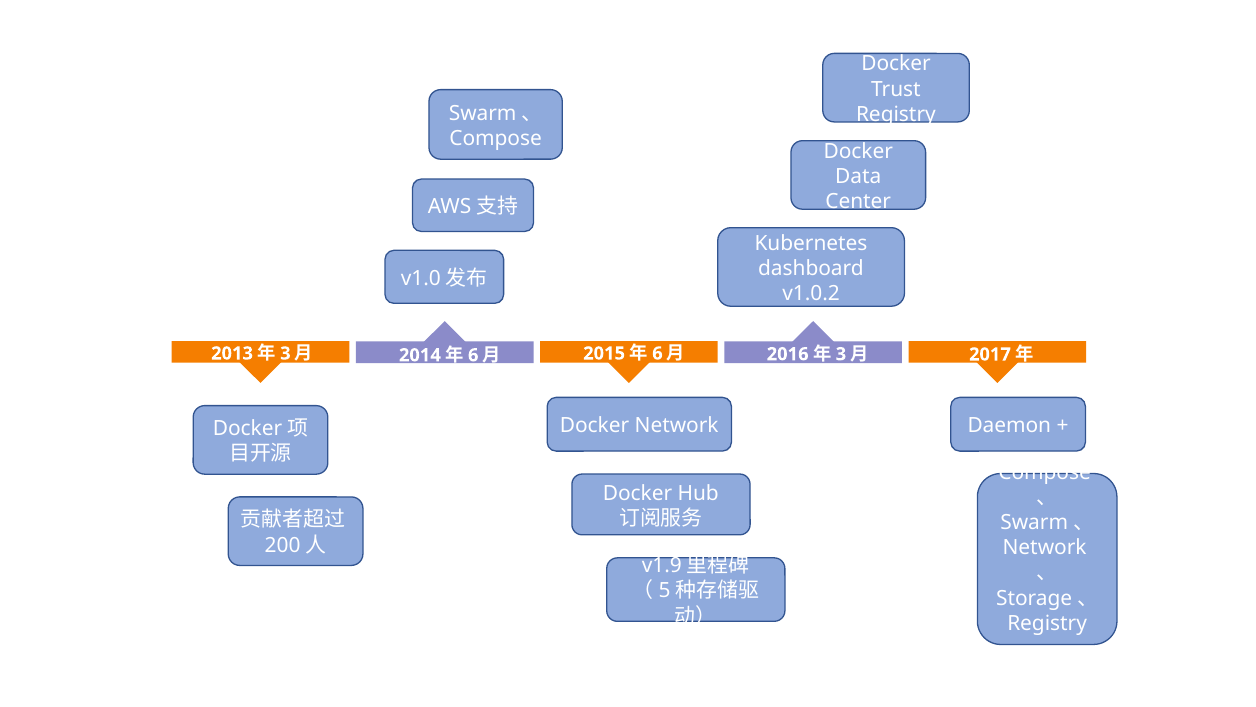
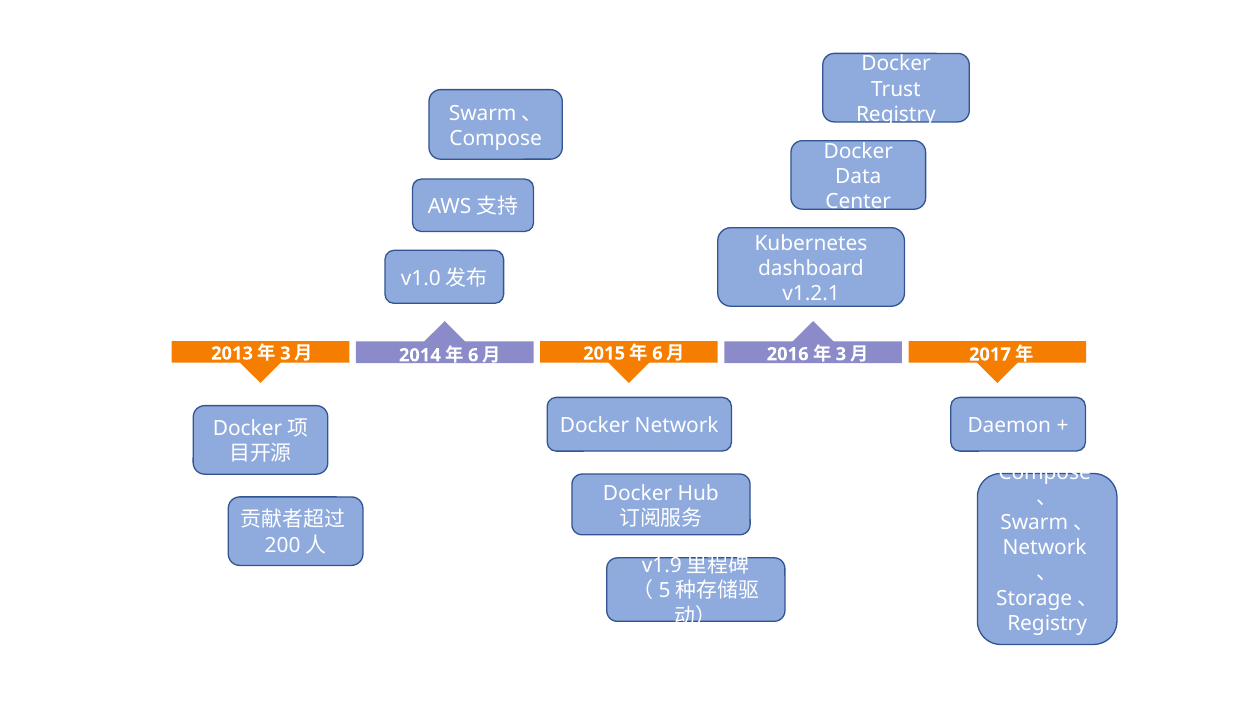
v1.0.2: v1.0.2 -> v1.2.1
